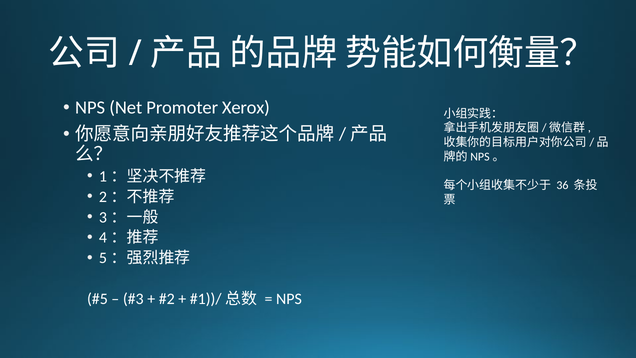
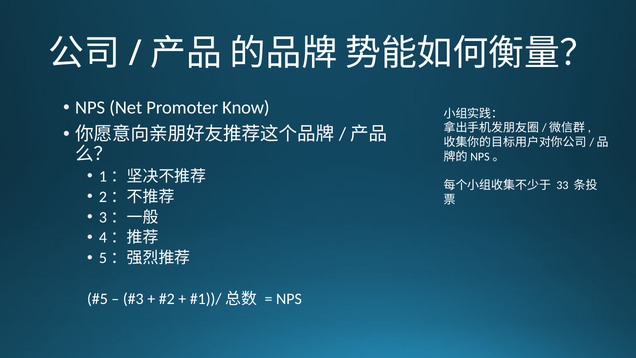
Xerox: Xerox -> Know
36: 36 -> 33
